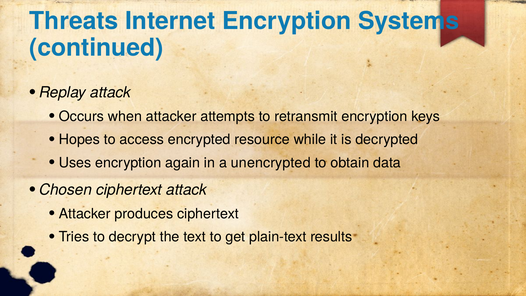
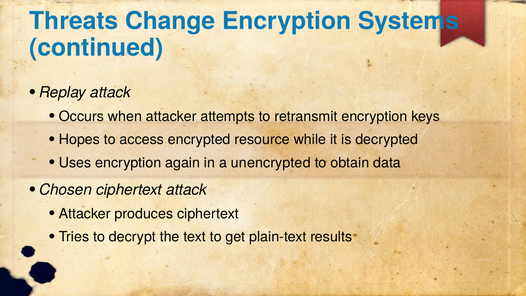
Internet: Internet -> Change
